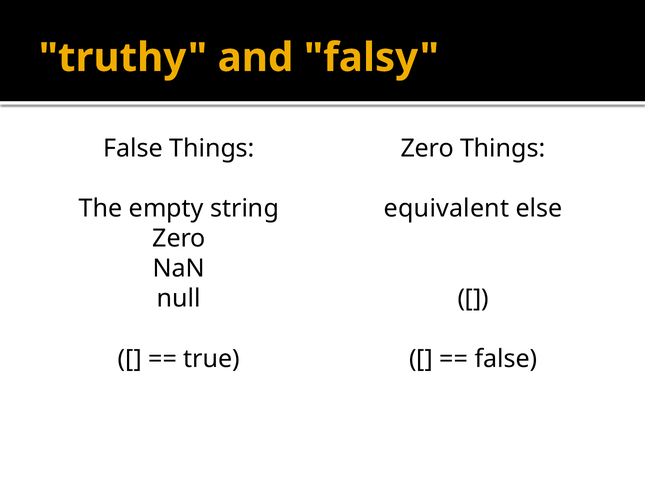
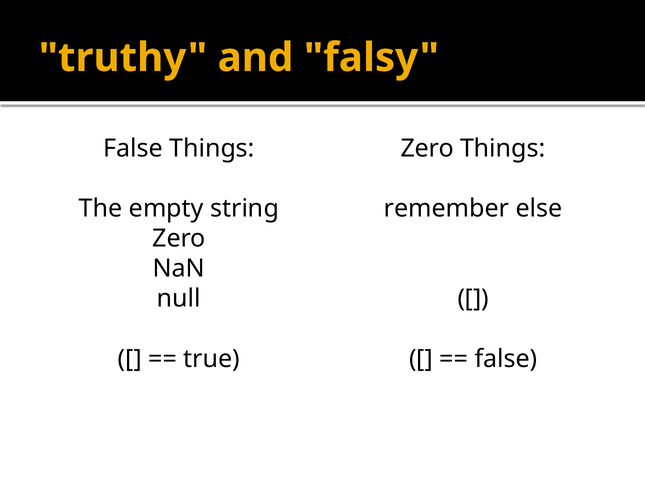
equivalent: equivalent -> remember
